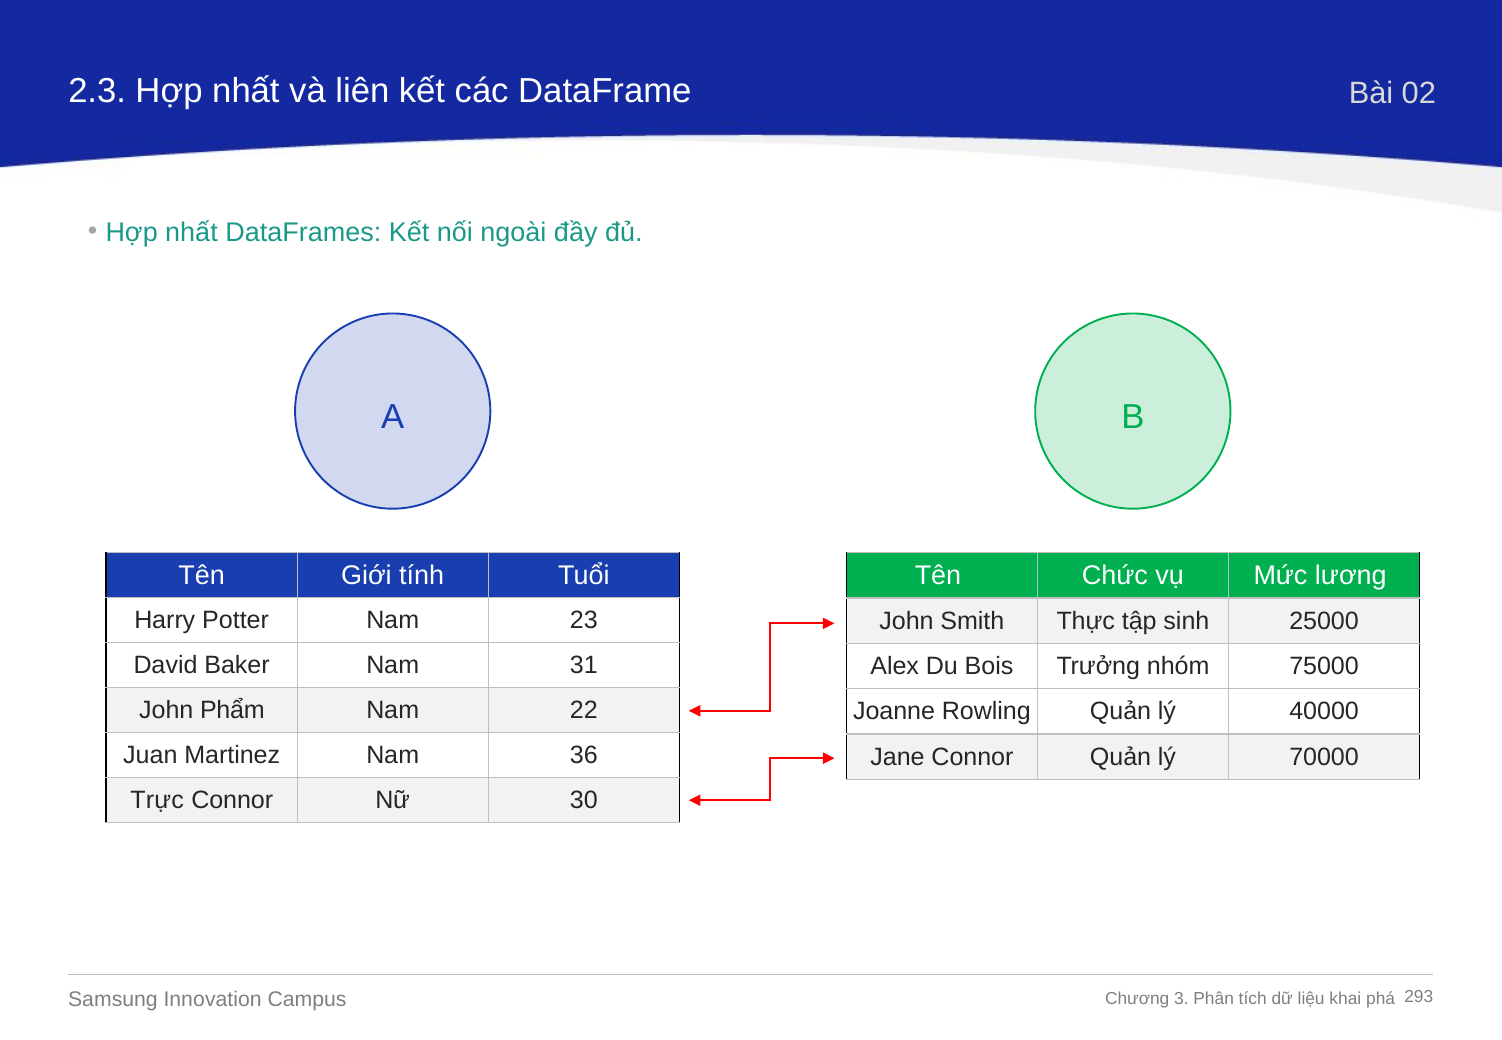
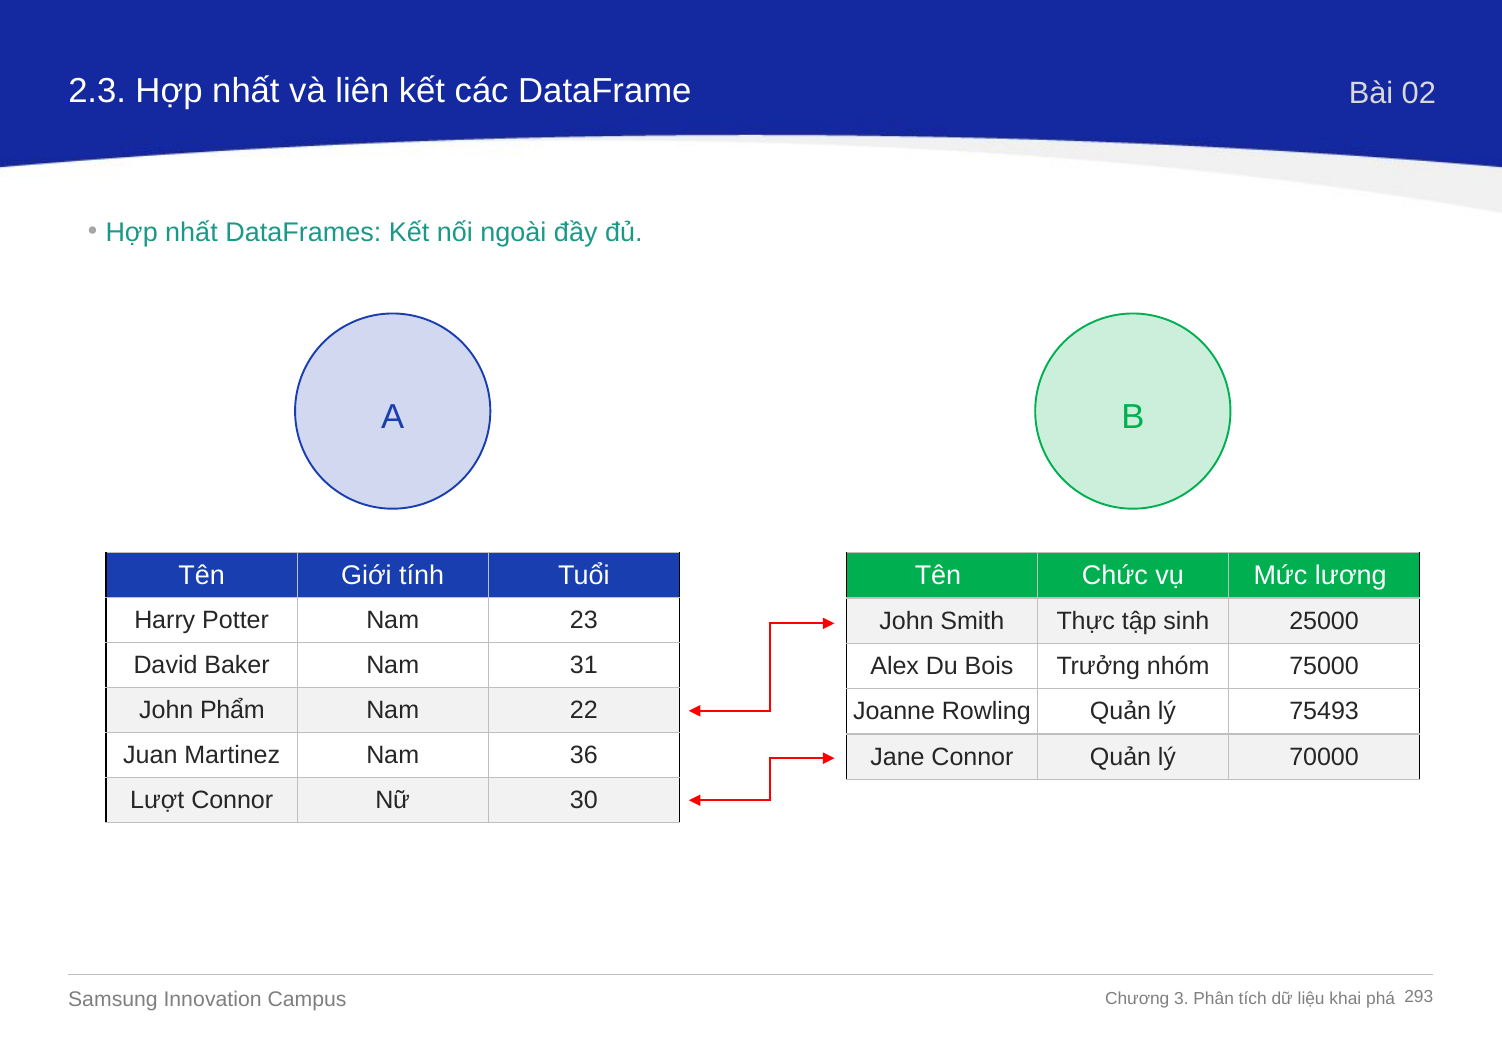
40000: 40000 -> 75493
Trực: Trực -> Lượt
